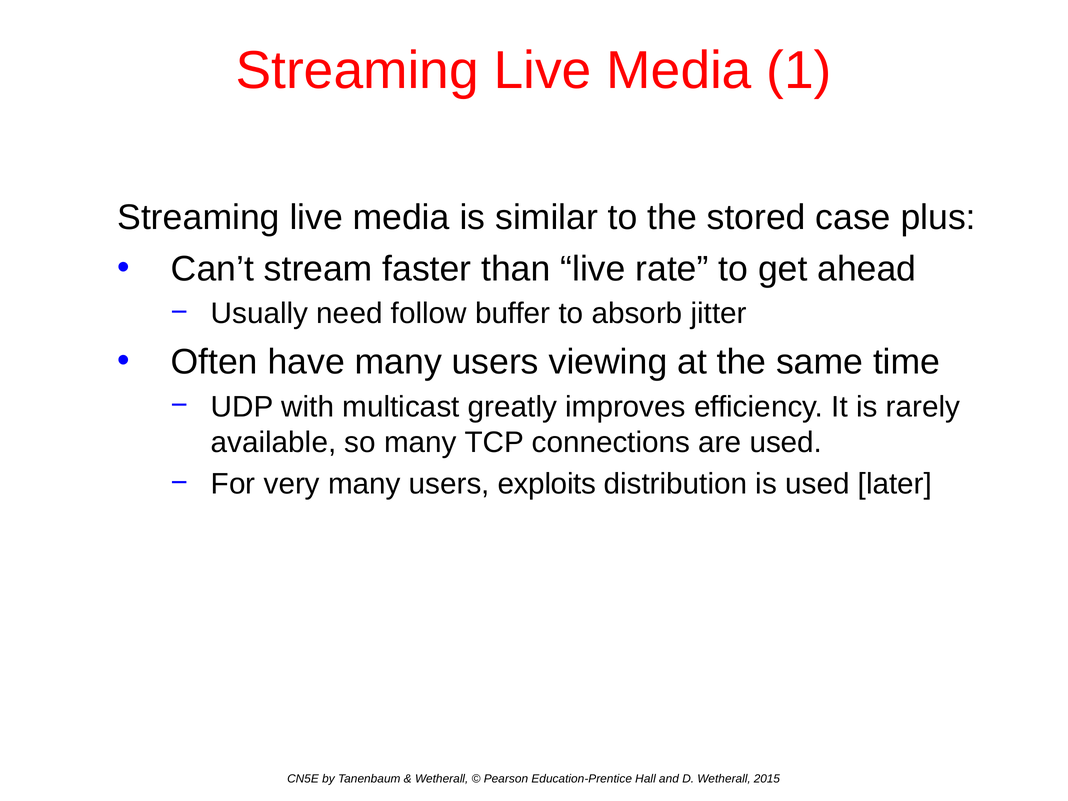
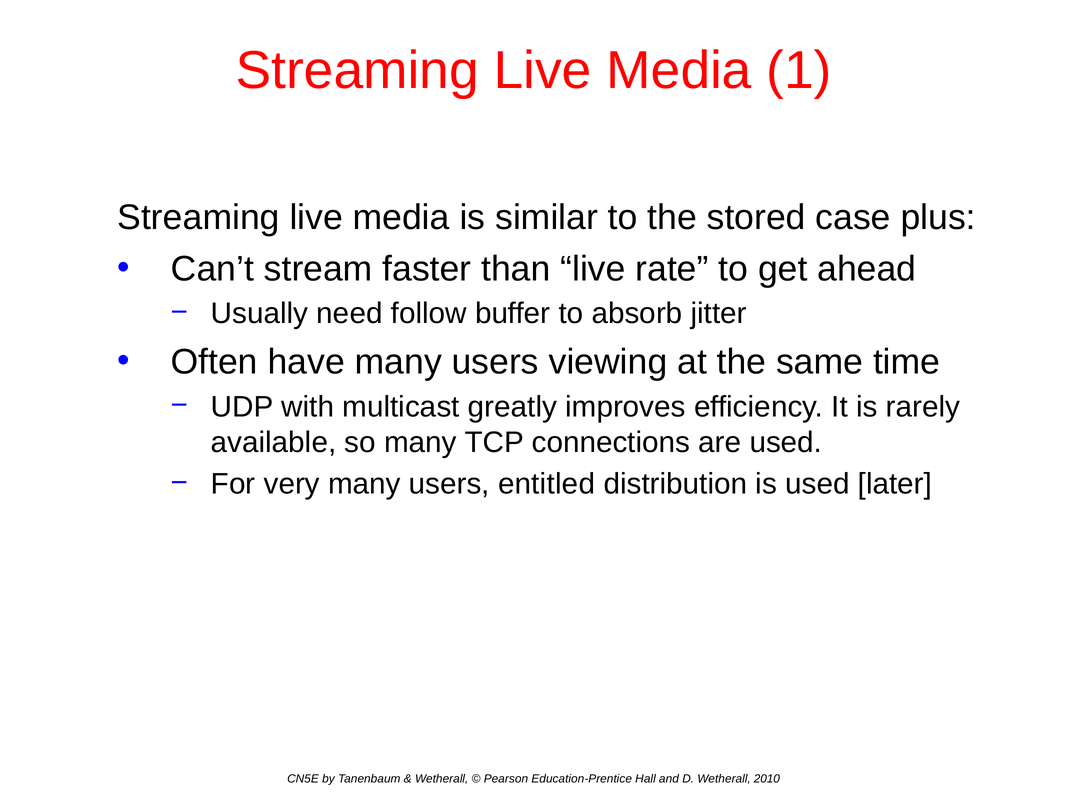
exploits: exploits -> entitled
2015: 2015 -> 2010
